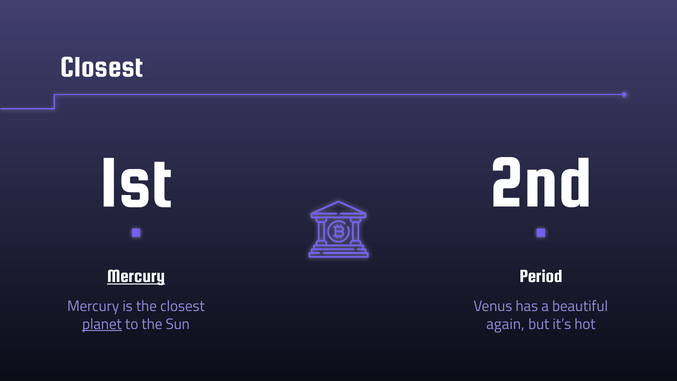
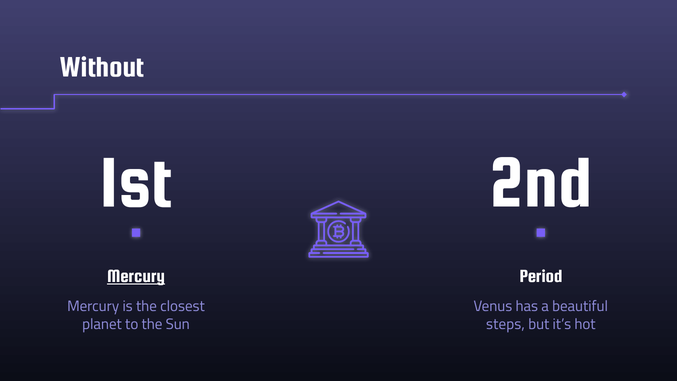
Closest at (102, 67): Closest -> Without
planet underline: present -> none
again: again -> steps
